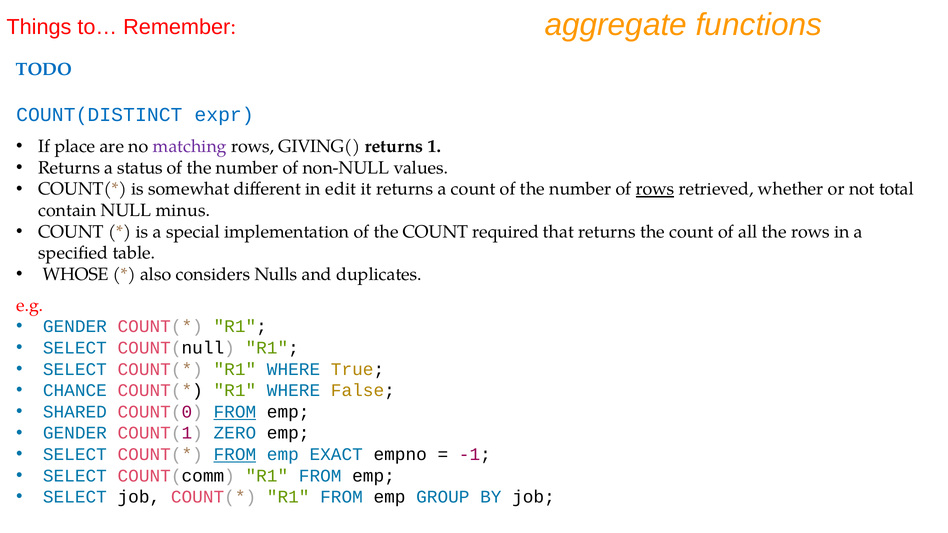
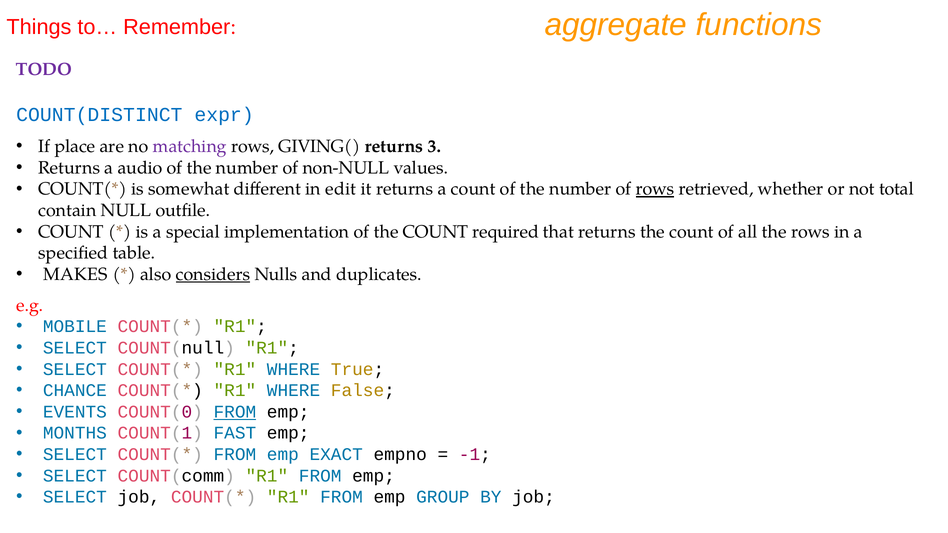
TODO colour: blue -> purple
1: 1 -> 3
status: status -> audio
minus: minus -> outfile
WHOSE: WHOSE -> MAKES
considers underline: none -> present
GENDER at (75, 327): GENDER -> MOBILE
SHARED: SHARED -> EVENTS
GENDER at (75, 433): GENDER -> MONTHS
ZERO: ZERO -> FAST
FROM at (235, 455) underline: present -> none
